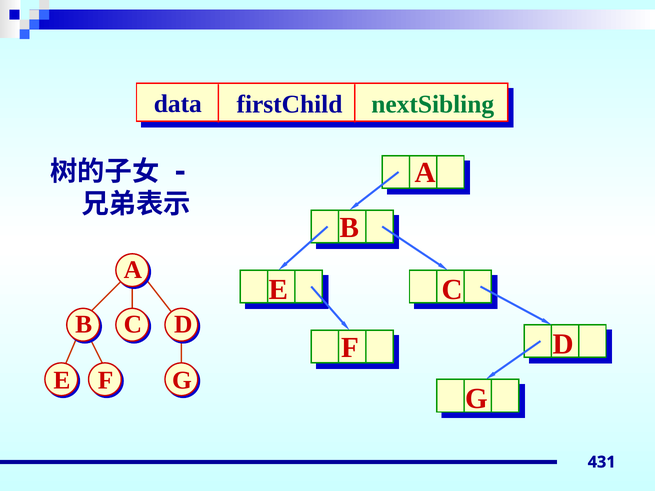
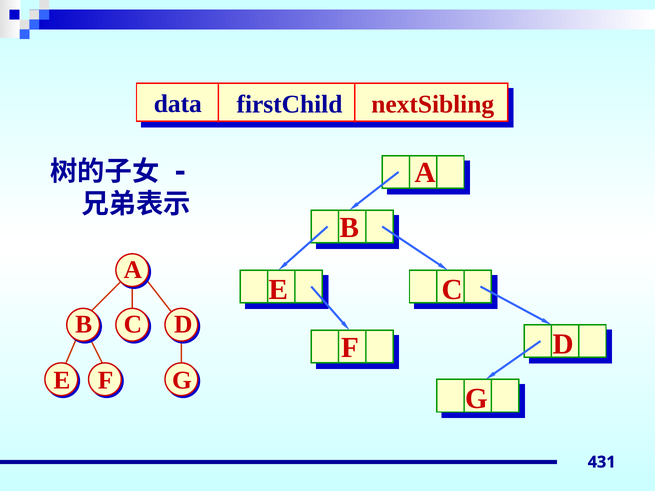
nextSibling colour: green -> red
